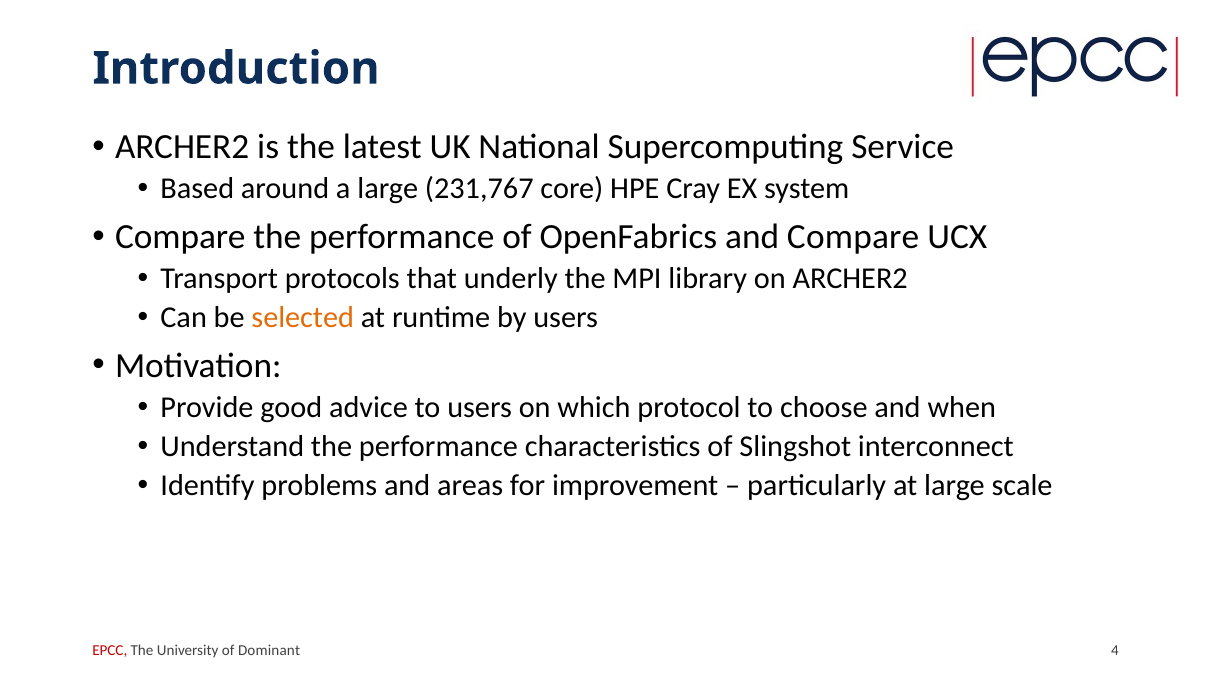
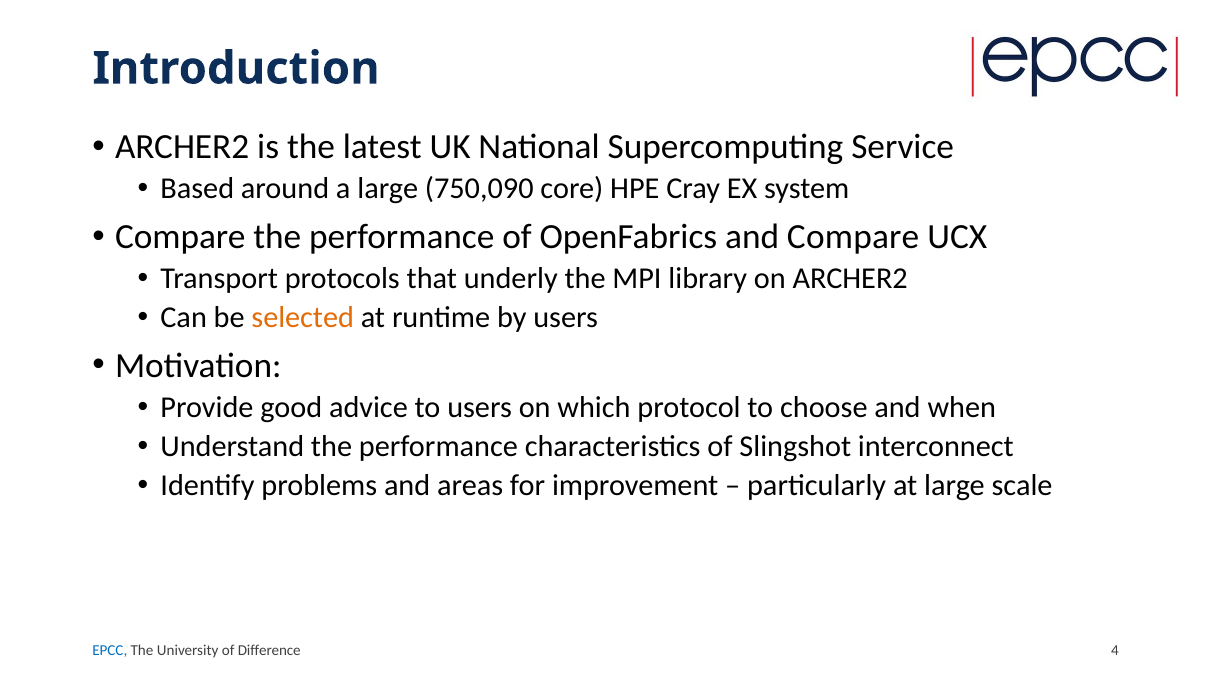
231,767: 231,767 -> 750,090
EPCC colour: red -> blue
Dominant: Dominant -> Difference
